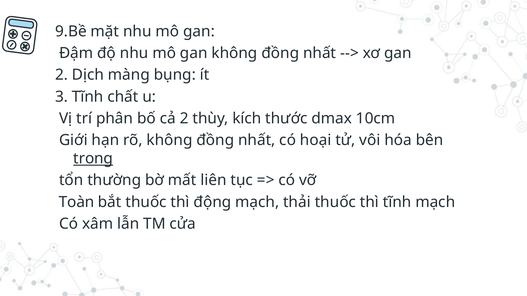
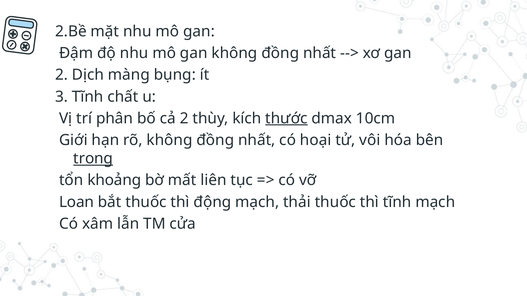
9.Bề: 9.Bề -> 2.Bề
thước underline: none -> present
thường: thường -> khoảng
Toàn: Toàn -> Loan
